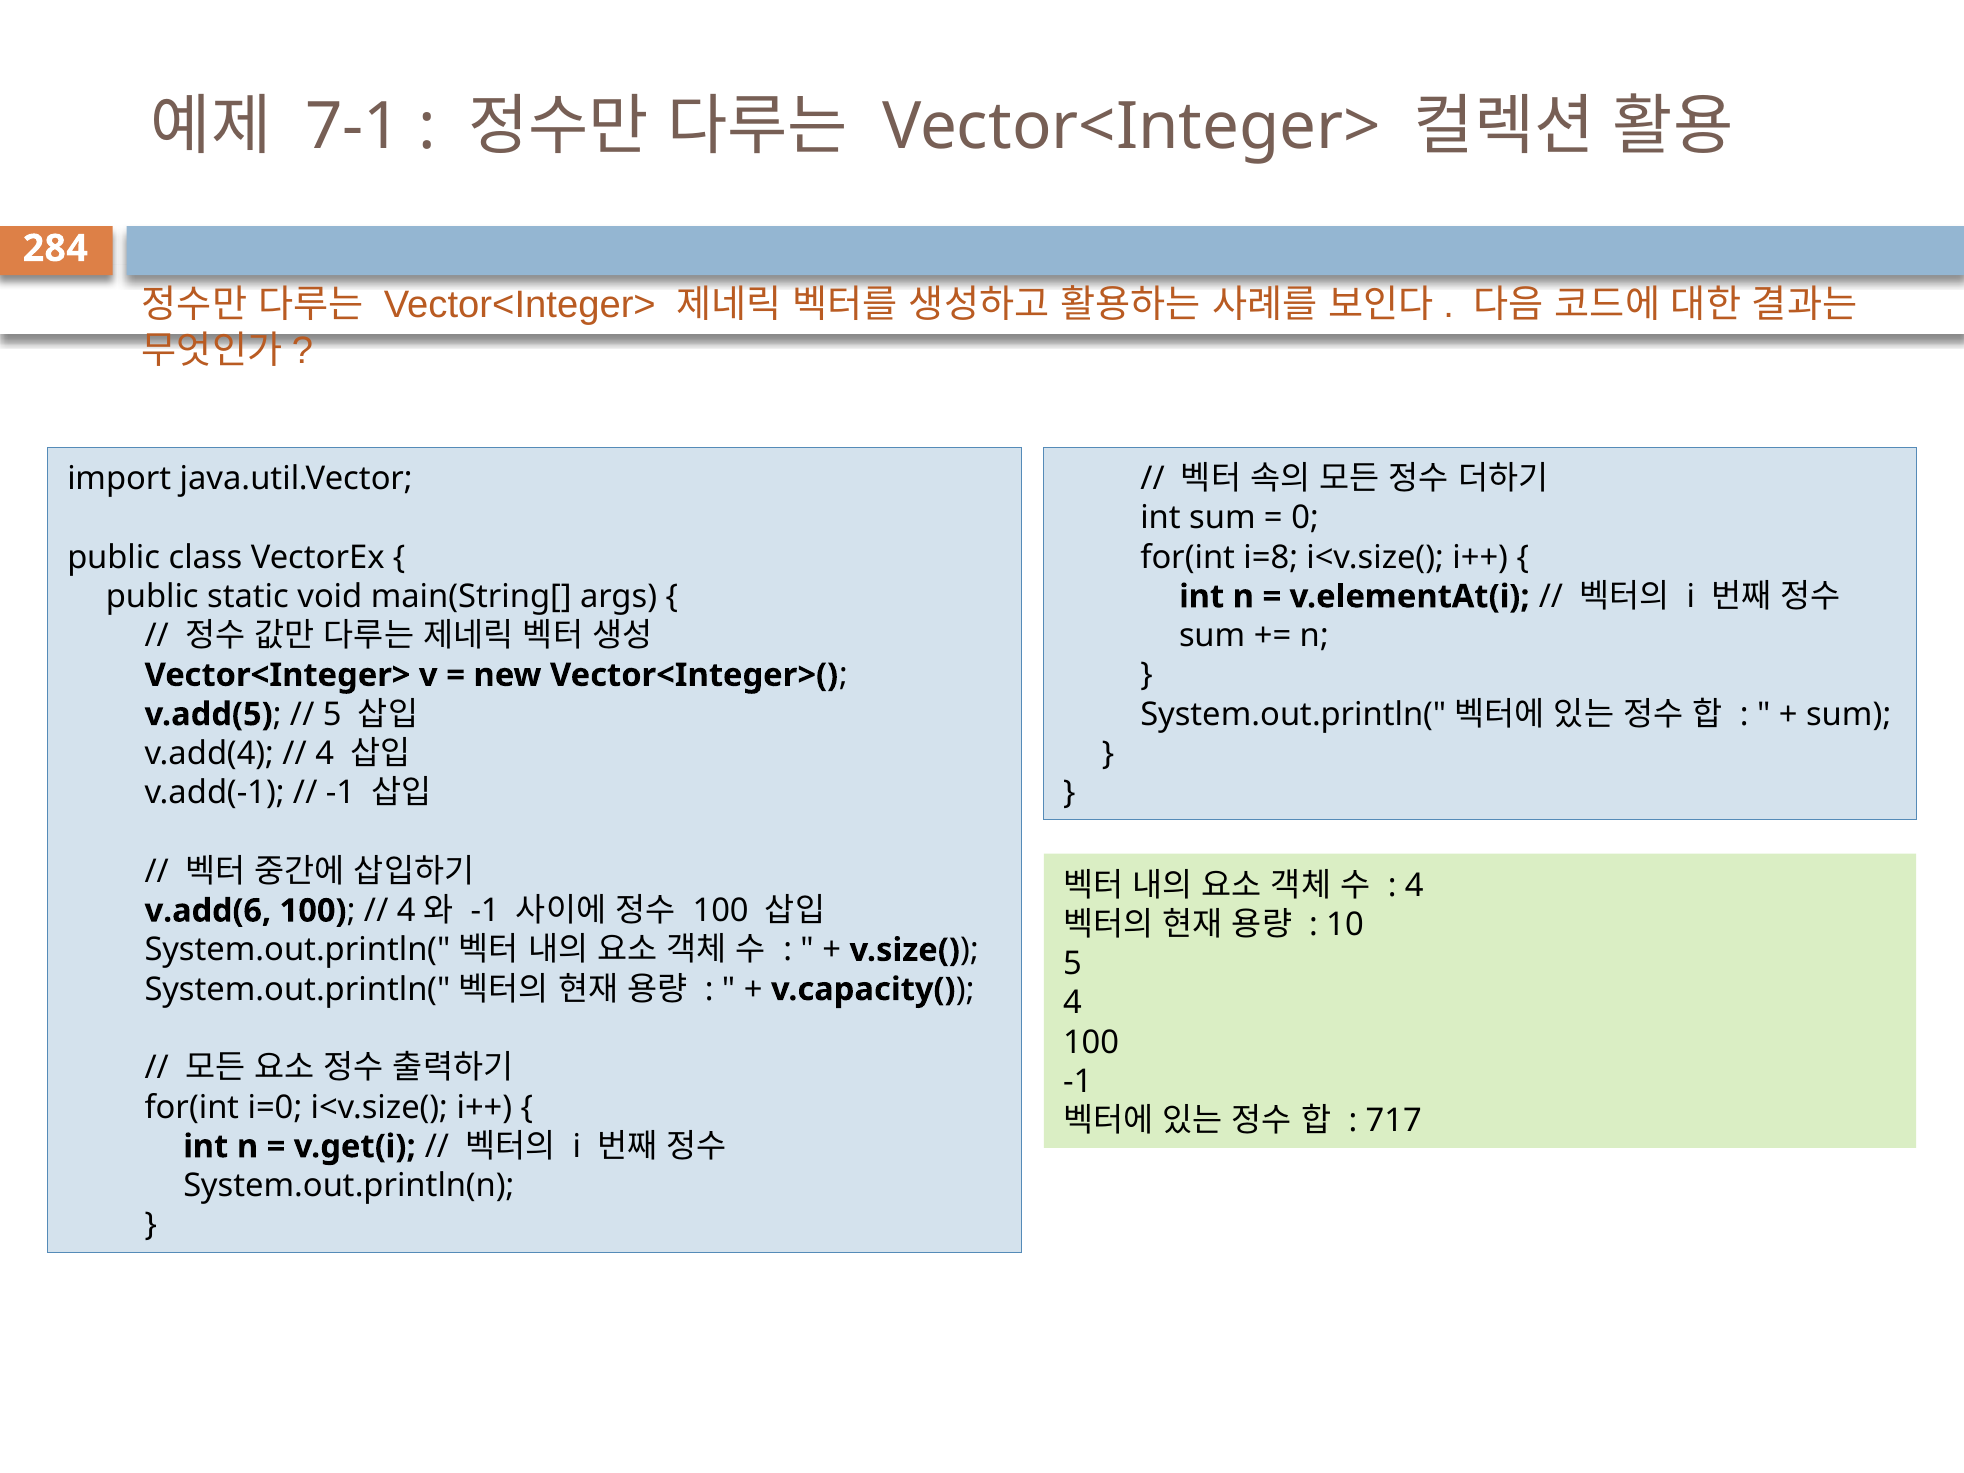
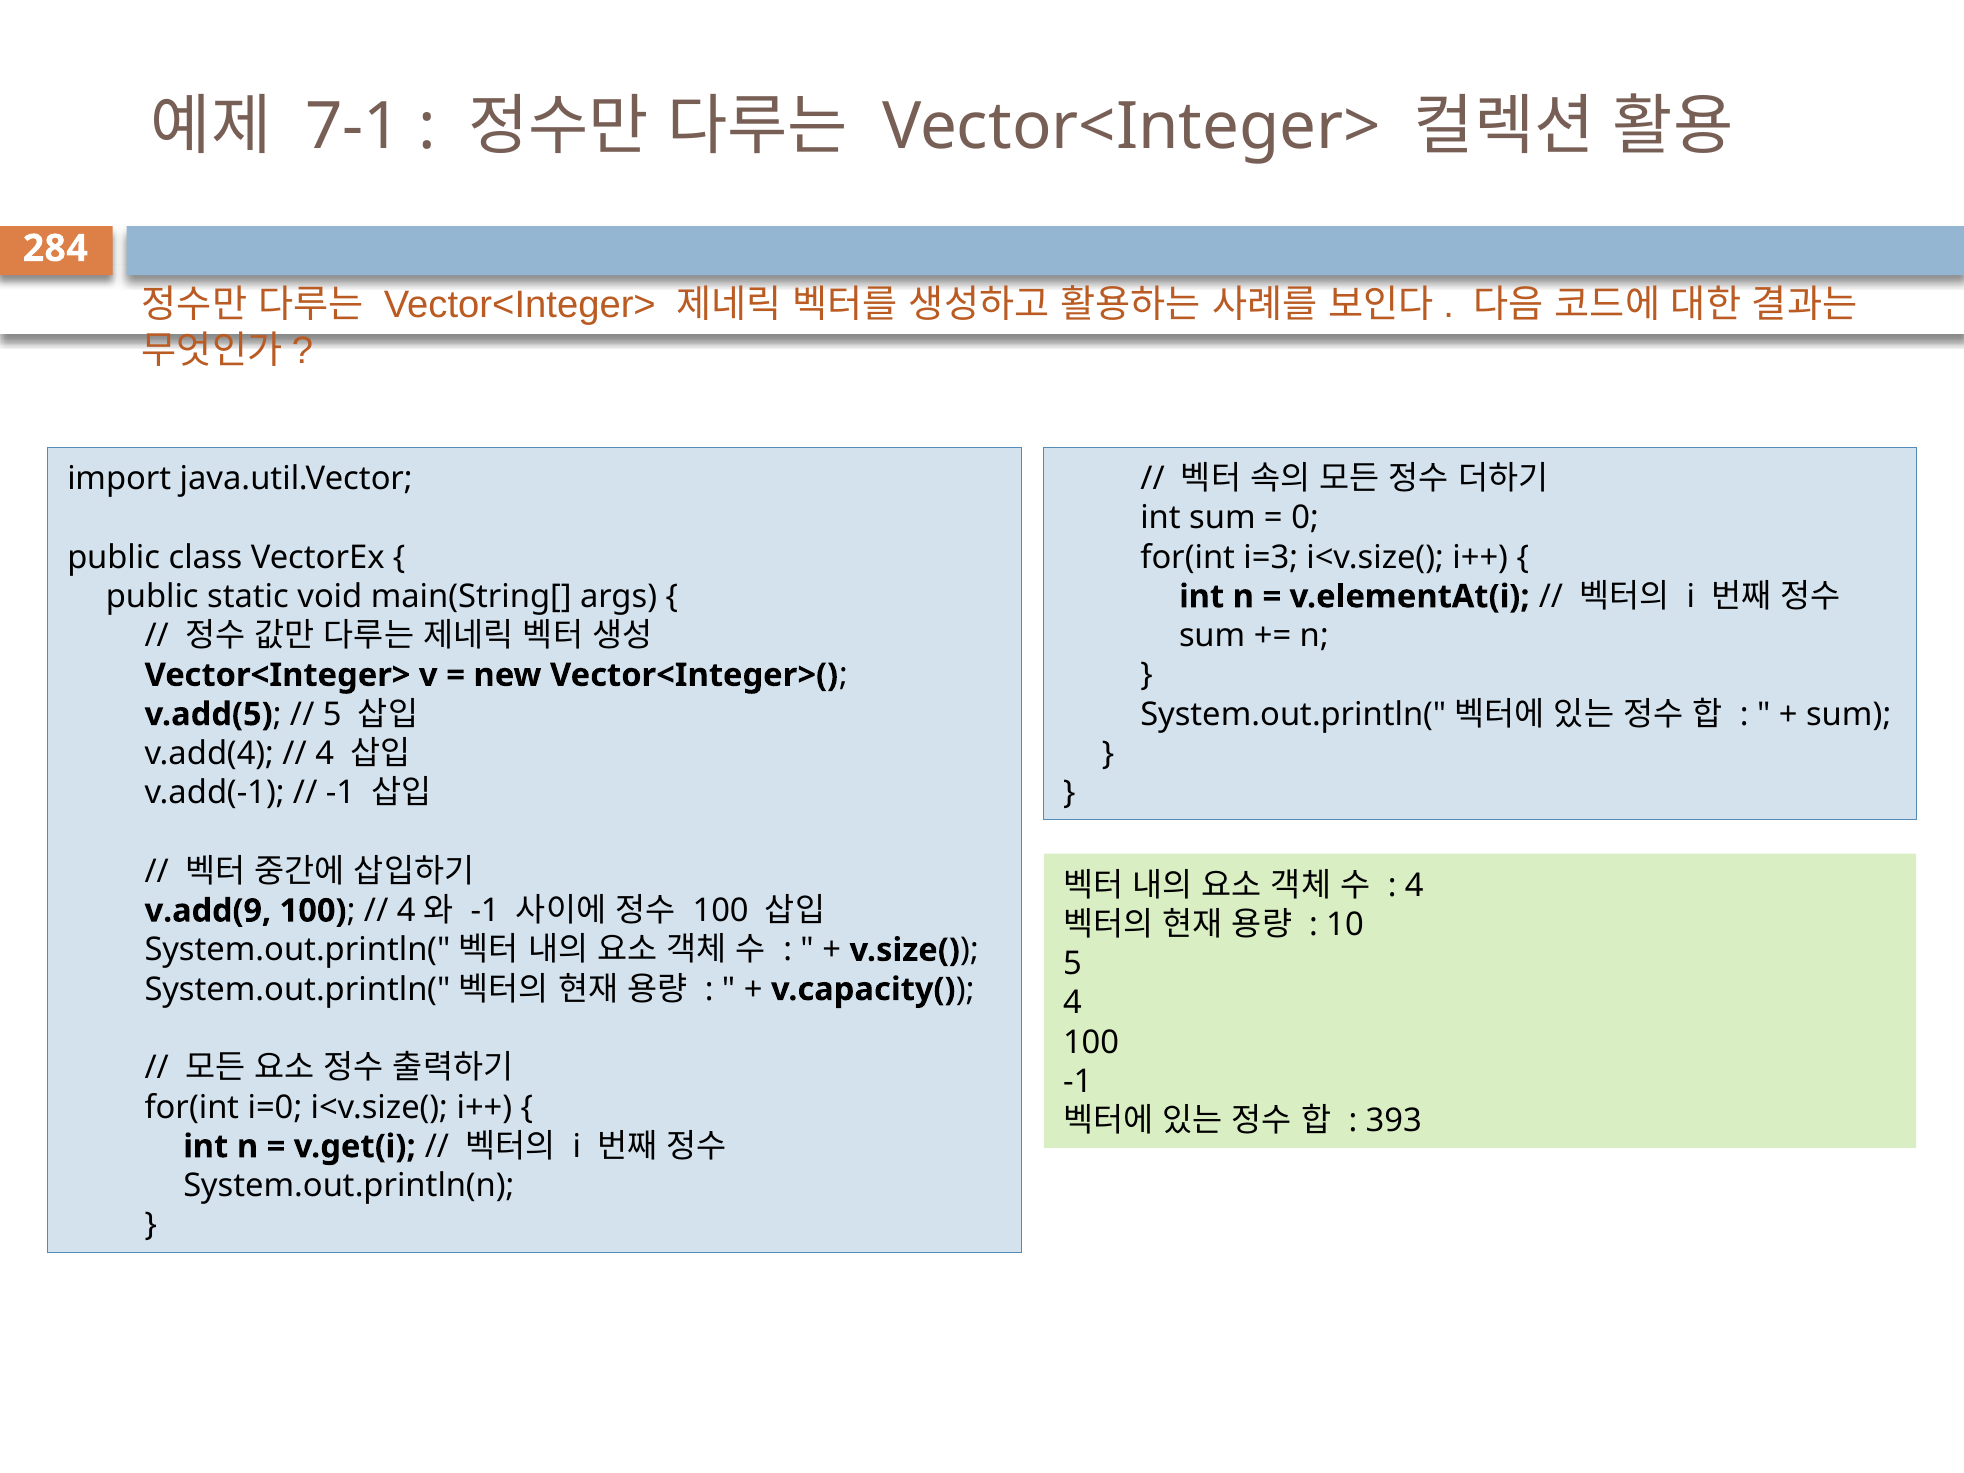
i=8: i=8 -> i=3
v.add(6: v.add(6 -> v.add(9
717: 717 -> 393
